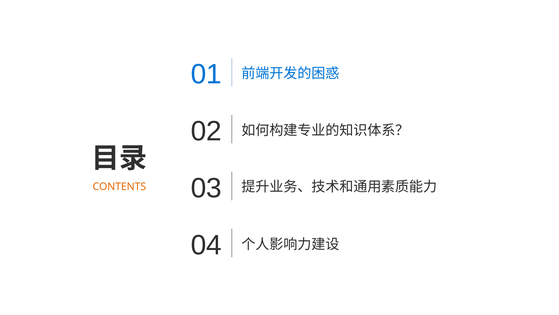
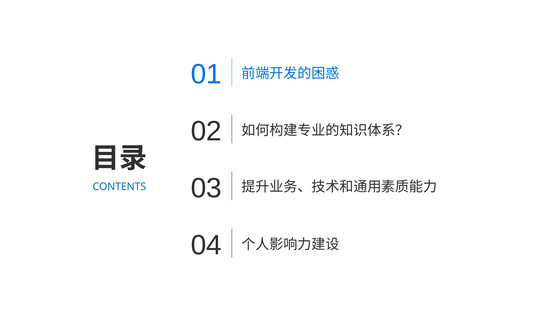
CONTENTS colour: orange -> blue
